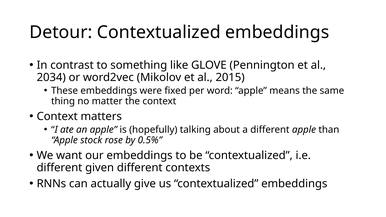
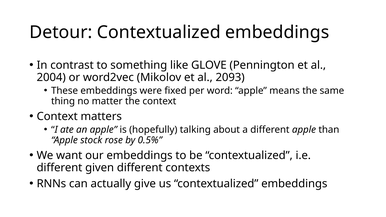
2034: 2034 -> 2004
2015: 2015 -> 2093
